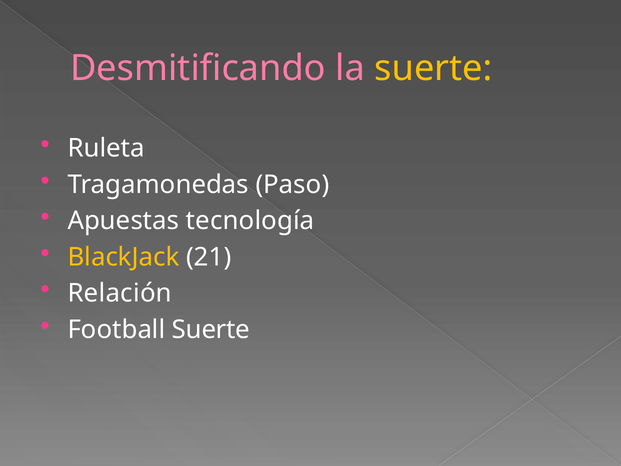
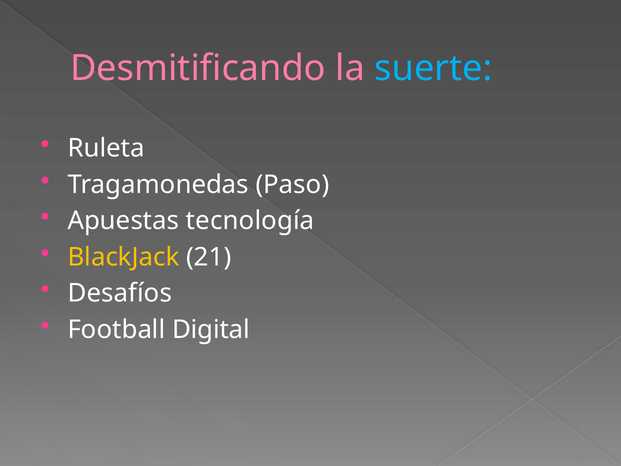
suerte at (433, 68) colour: yellow -> light blue
Relación: Relación -> Desafíos
Football Suerte: Suerte -> Digital
